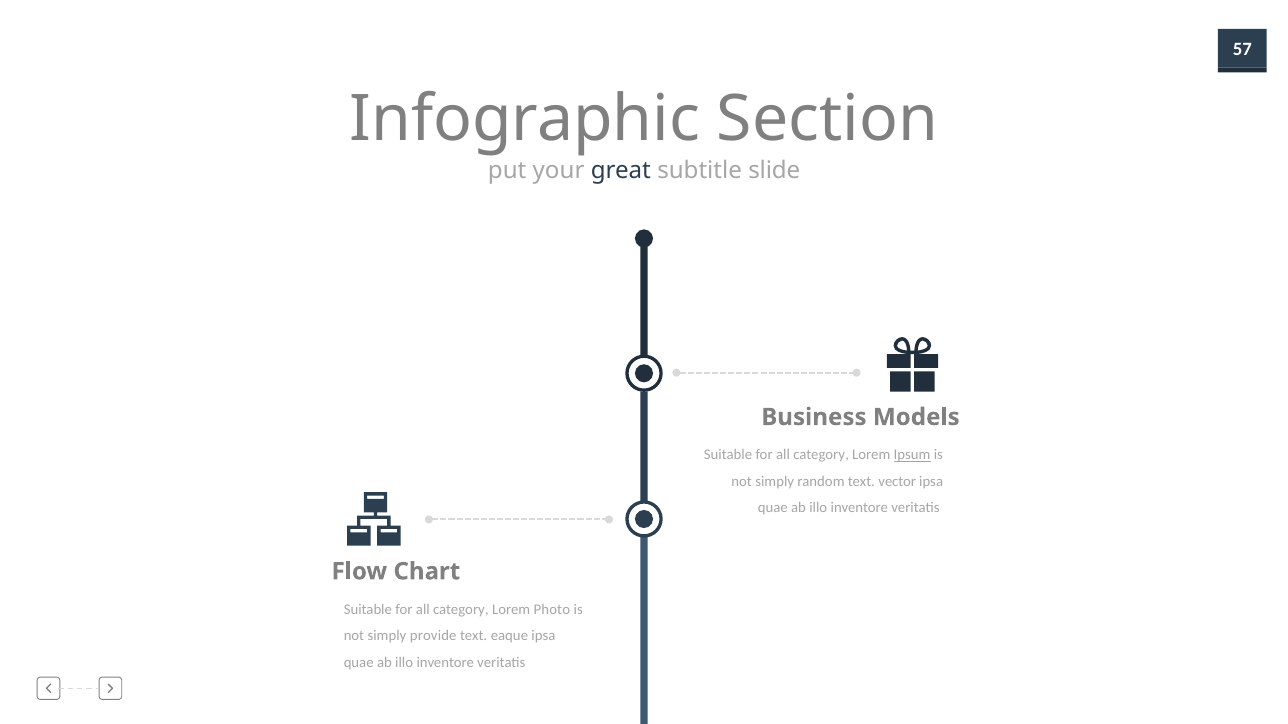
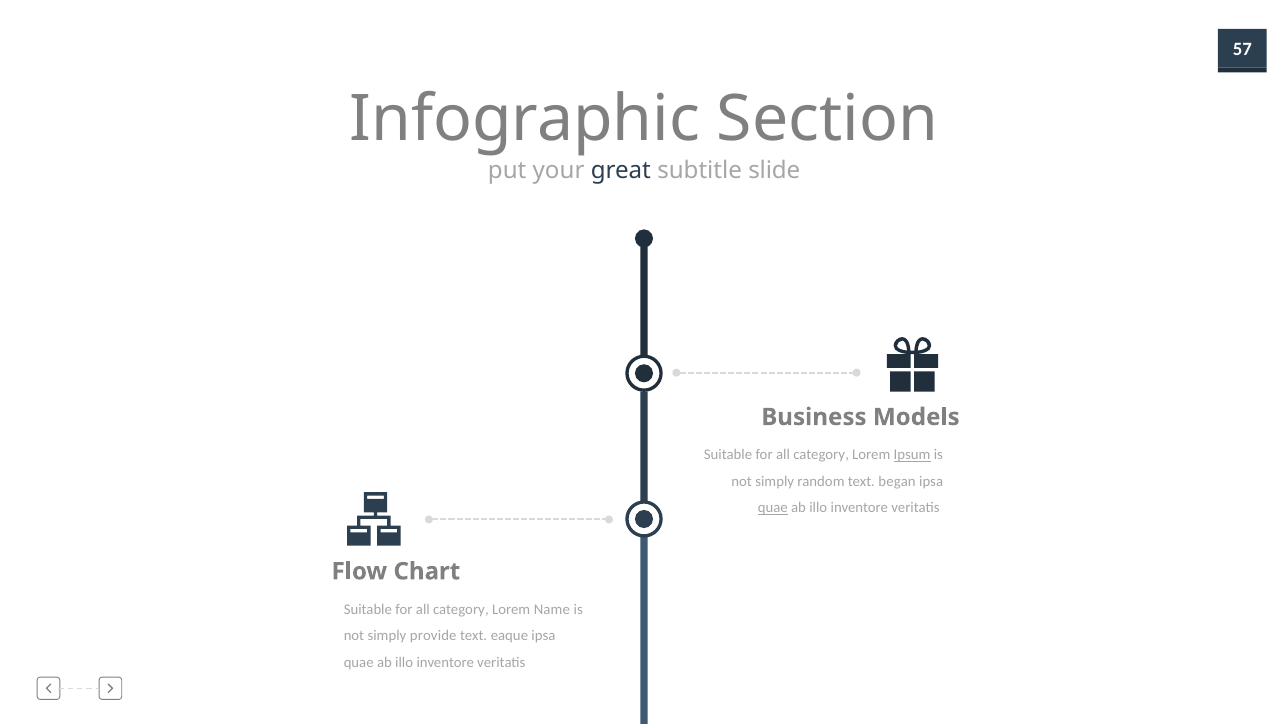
vector: vector -> began
quae at (773, 508) underline: none -> present
Photo: Photo -> Name
